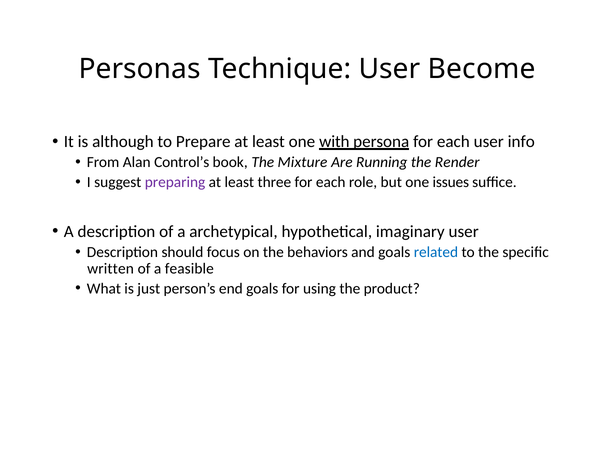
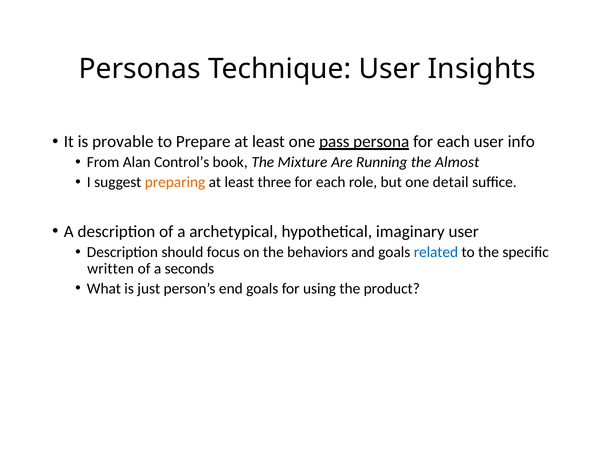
Become: Become -> Insights
although: although -> provable
with: with -> pass
Render: Render -> Almost
preparing colour: purple -> orange
issues: issues -> detail
feasible: feasible -> seconds
